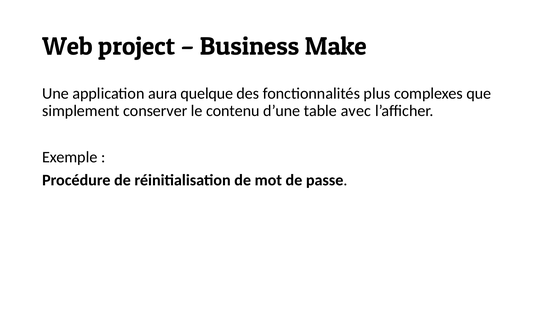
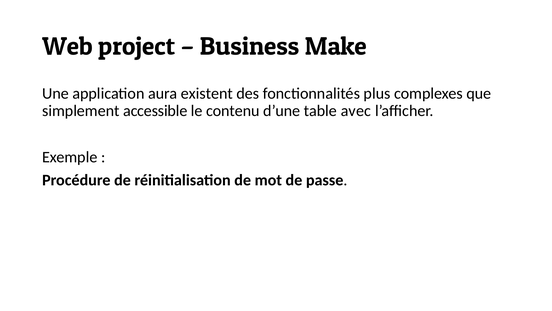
quelque: quelque -> existent
conserver: conserver -> accessible
